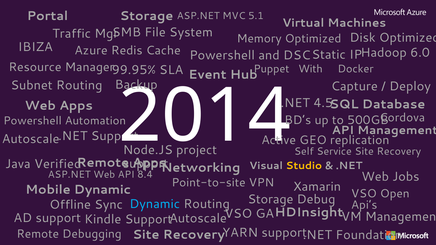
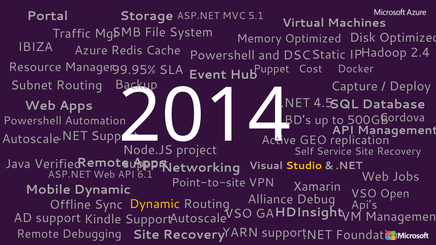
6.0: 6.0 -> 2.4
With: With -> Cost
8.4: 8.4 -> 6.1
Storage at (271, 200): Storage -> Alliance
Dynamic at (155, 204) colour: light blue -> yellow
